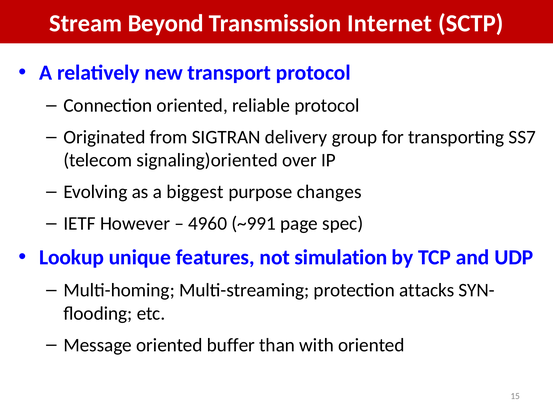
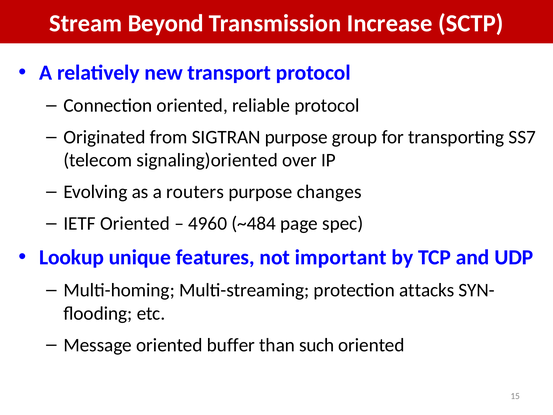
Internet: Internet -> Increase
SIGTRAN delivery: delivery -> purpose
biggest: biggest -> routers
IETF However: However -> Oriented
~991: ~991 -> ~484
simulation: simulation -> important
with: with -> such
